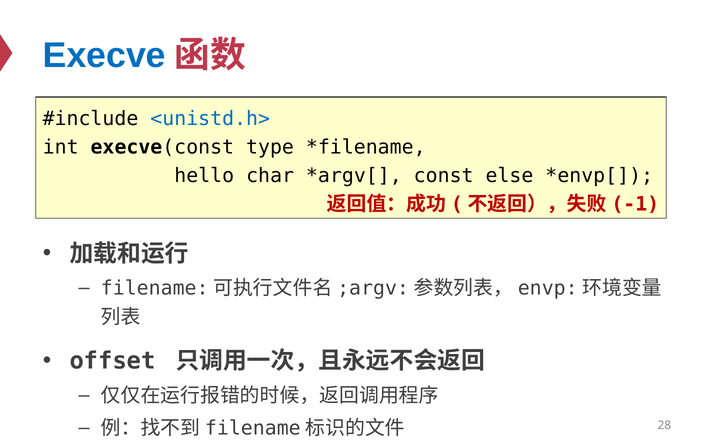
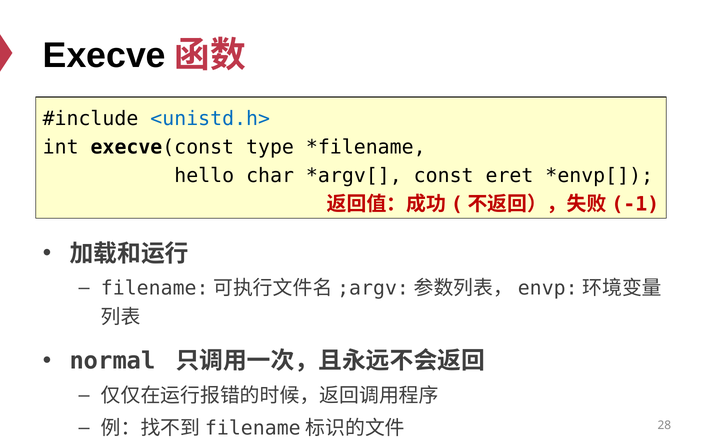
Execve colour: blue -> black
else: else -> eret
offset: offset -> normal
